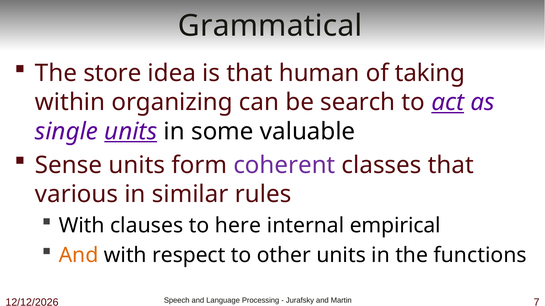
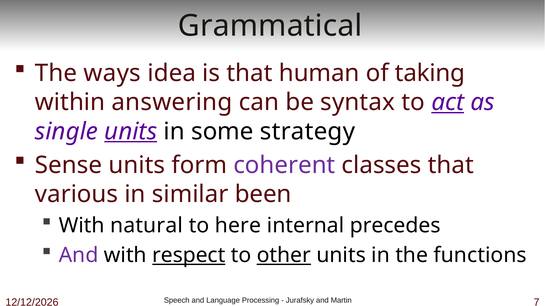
store: store -> ways
organizing: organizing -> answering
search: search -> syntax
valuable: valuable -> strategy
rules: rules -> been
clauses: clauses -> natural
empirical: empirical -> precedes
And at (79, 256) colour: orange -> purple
respect underline: none -> present
other underline: none -> present
